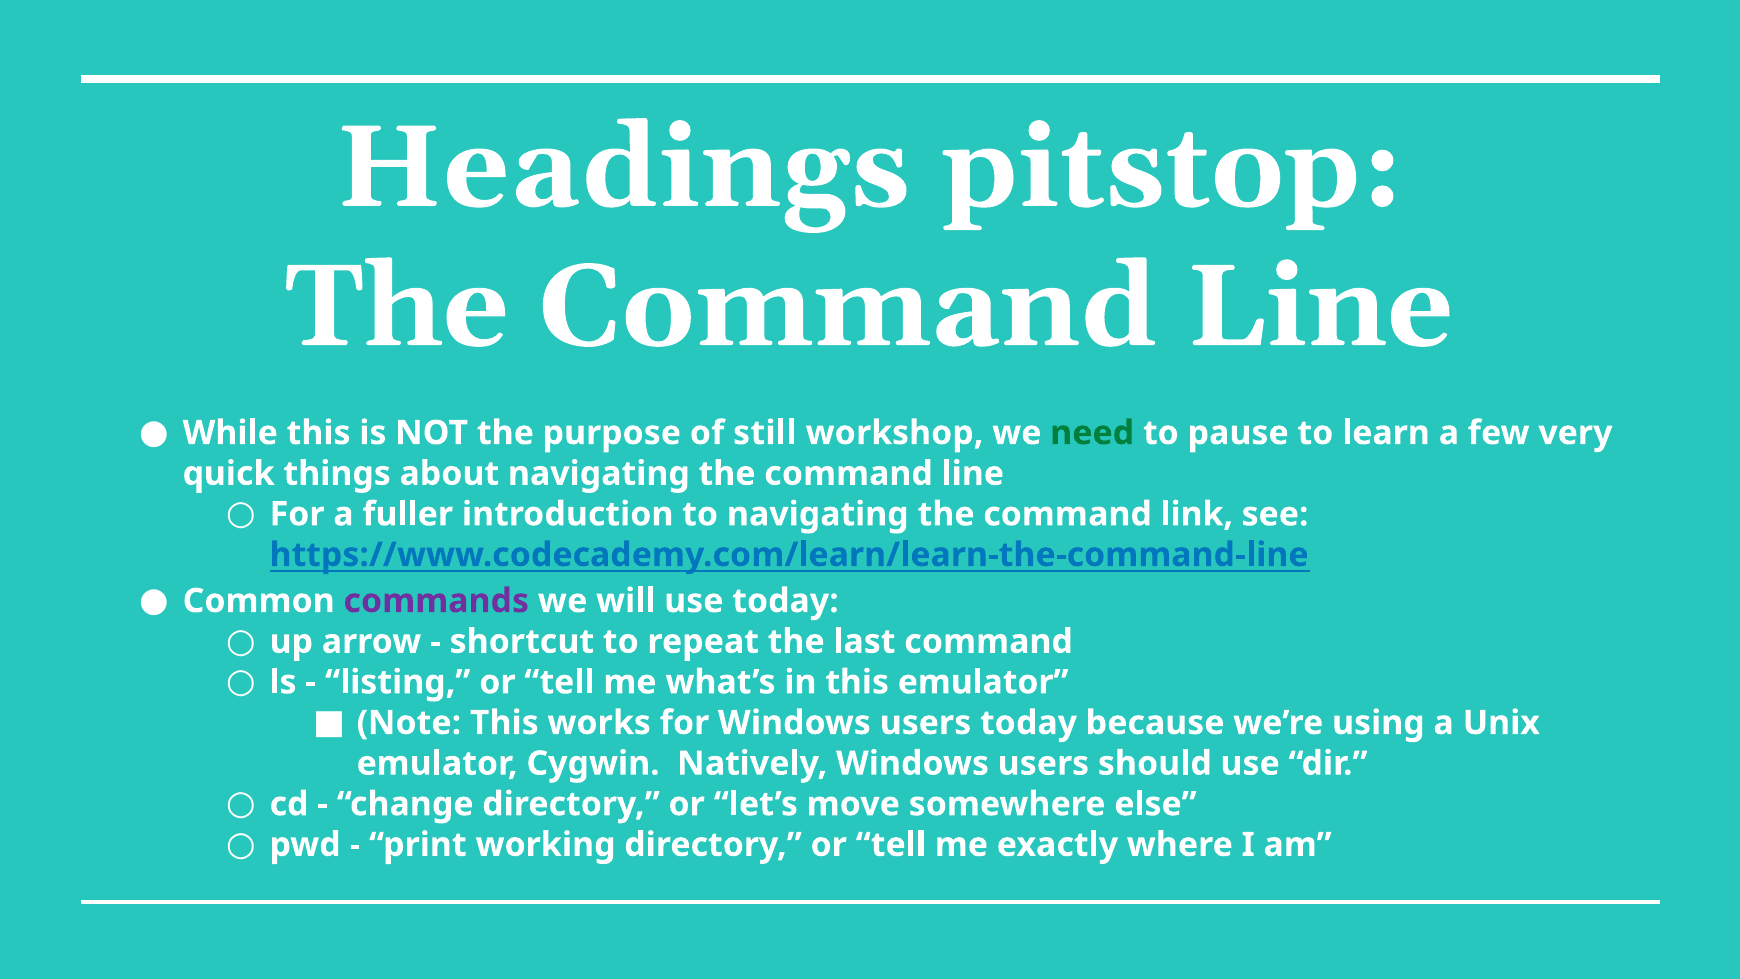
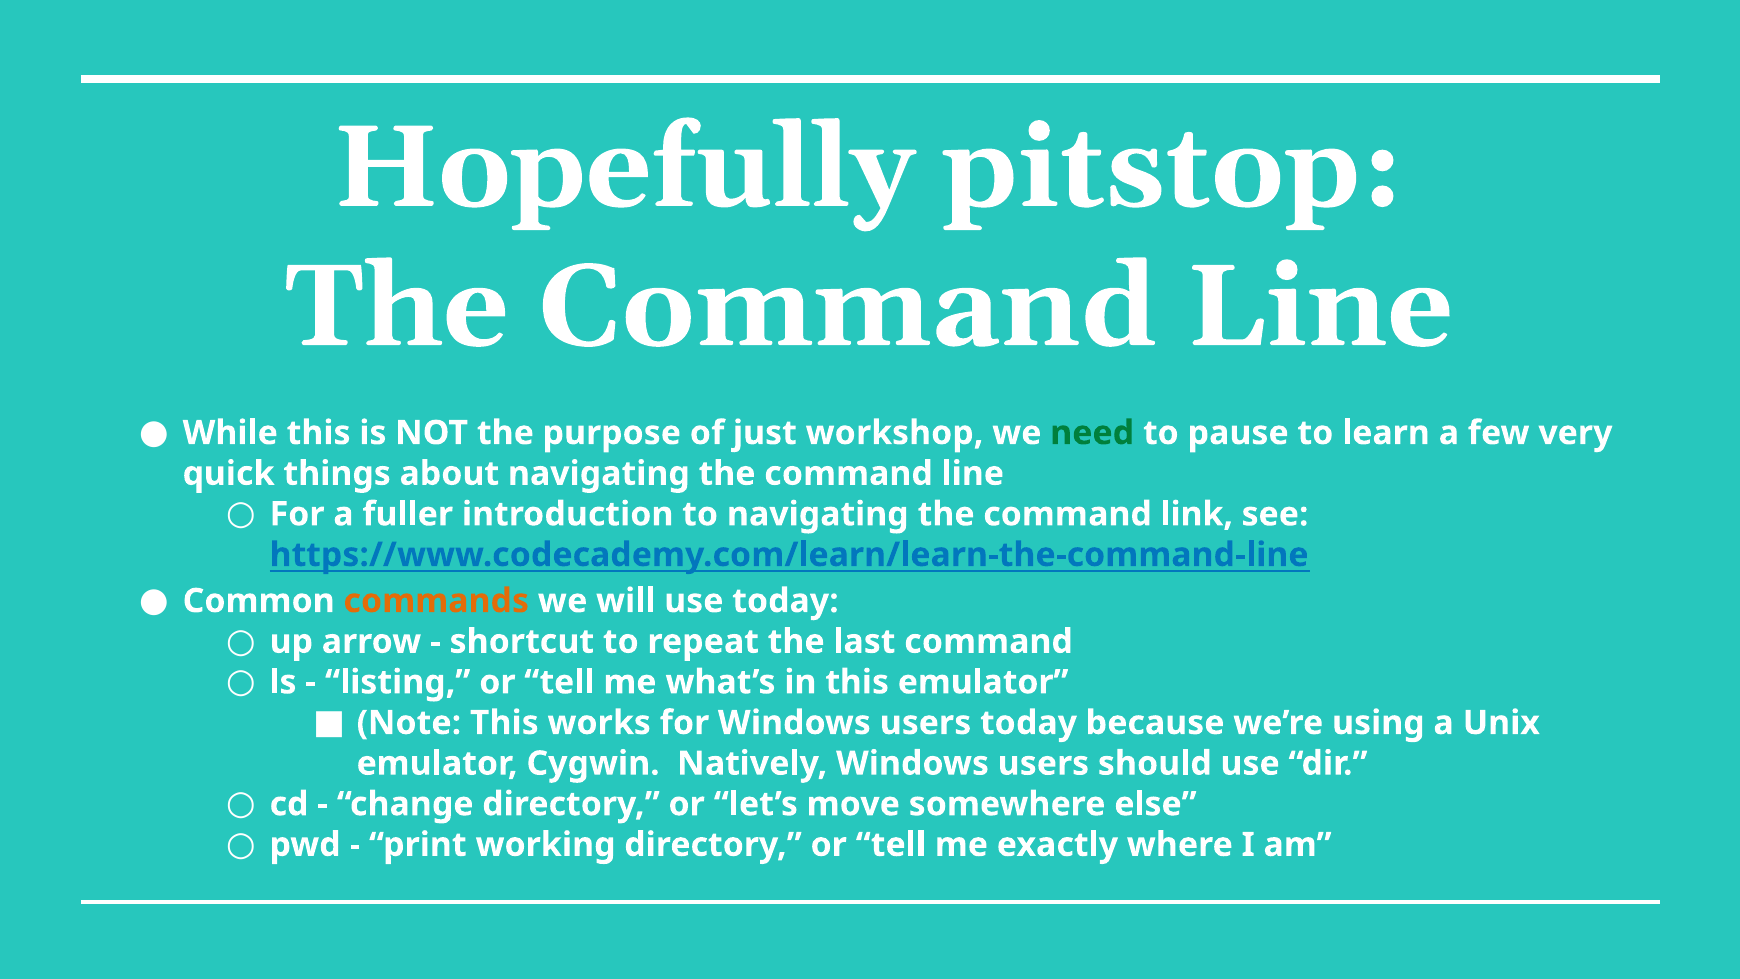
Headings: Headings -> Hopefully
still: still -> just
commands colour: purple -> orange
